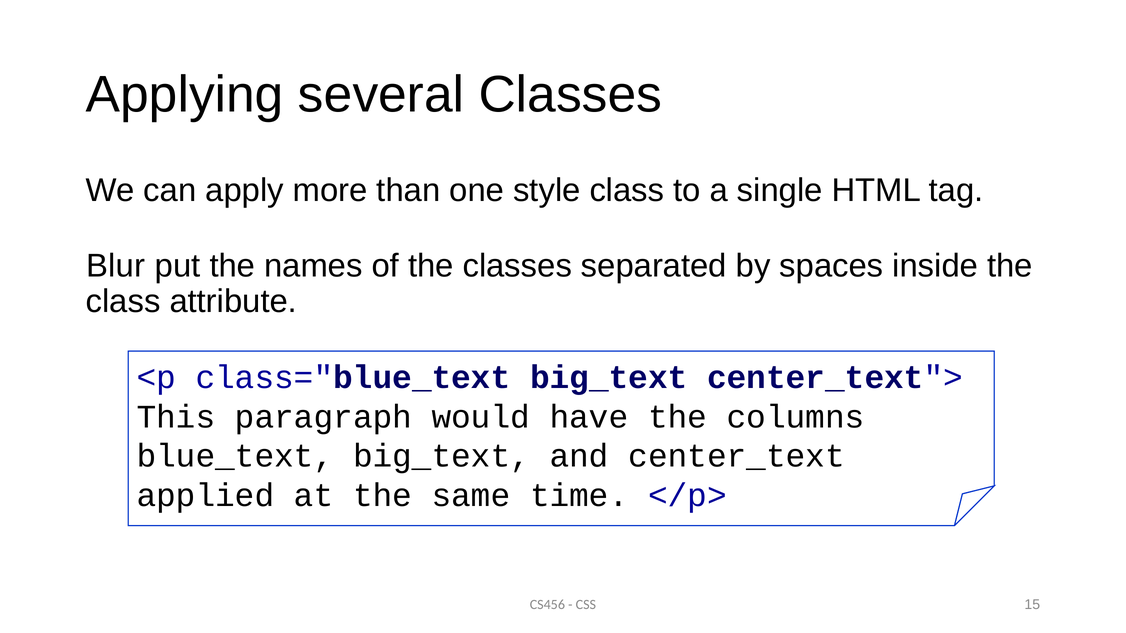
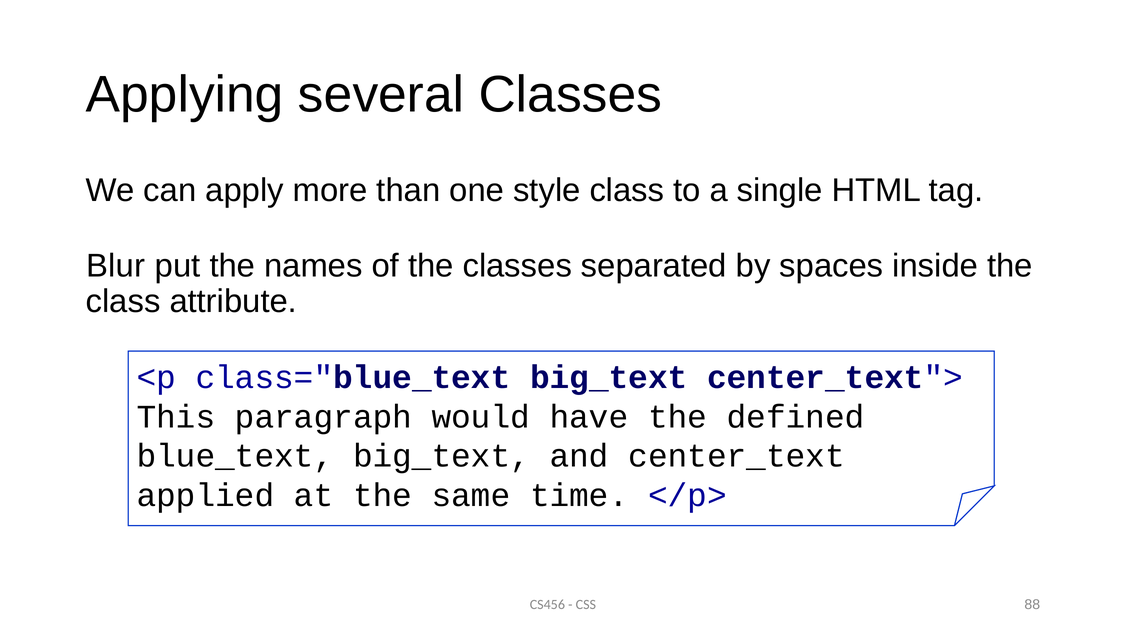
columns: columns -> defined
15: 15 -> 88
